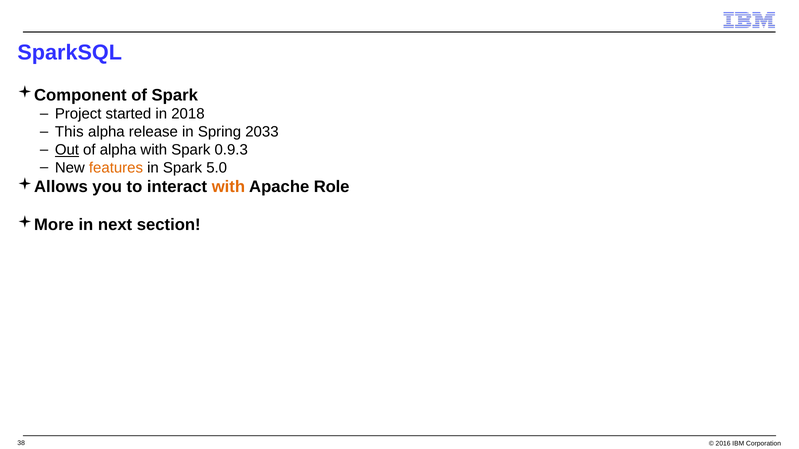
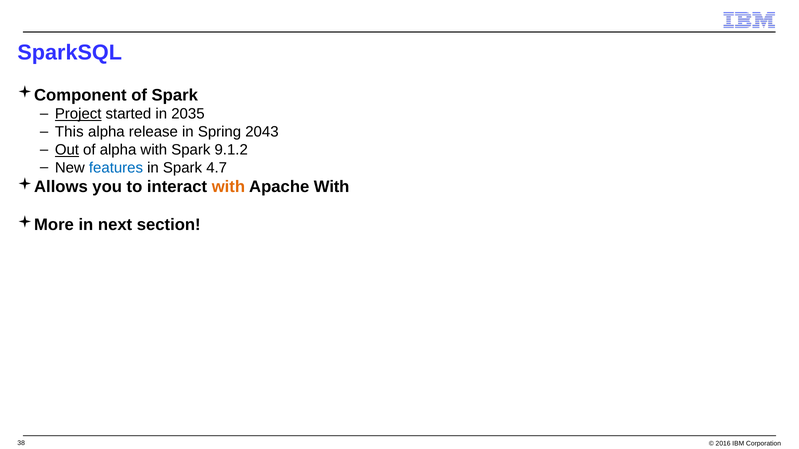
Project underline: none -> present
2018: 2018 -> 2035
2033: 2033 -> 2043
0.9.3: 0.9.3 -> 9.1.2
features colour: orange -> blue
5.0: 5.0 -> 4.7
Apache Role: Role -> With
